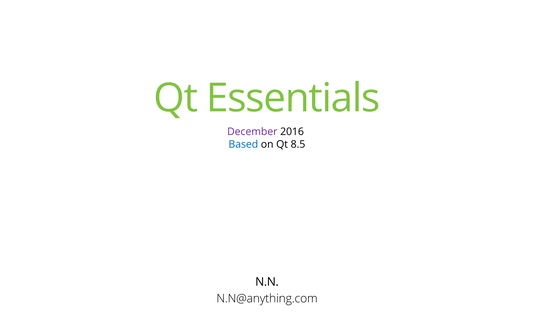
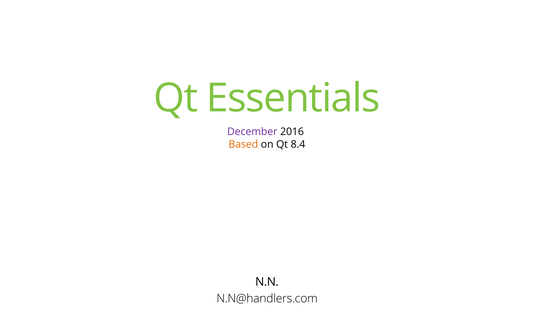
Based colour: blue -> orange
8.5: 8.5 -> 8.4
N.N@anything.com: N.N@anything.com -> N.N@handlers.com
